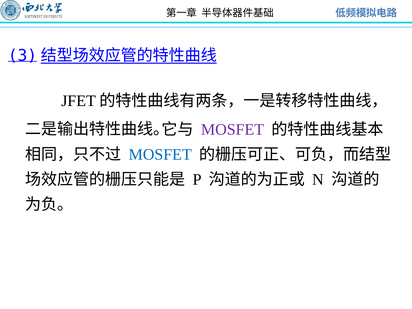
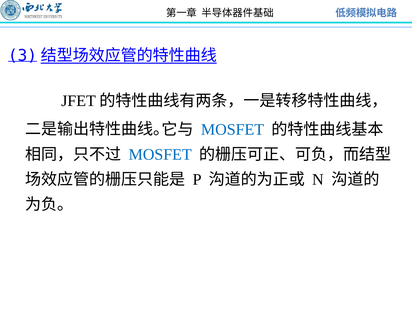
MOSFET at (233, 129) colour: purple -> blue
